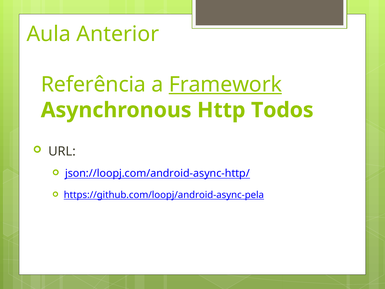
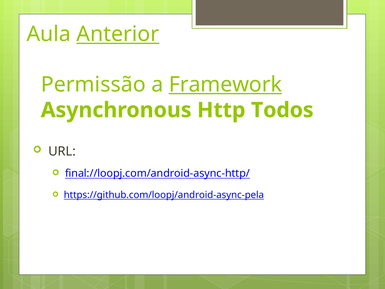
Anterior underline: none -> present
Referência: Referência -> Permissão
json://loopj.com/android-async-http/: json://loopj.com/android-async-http/ -> final://loopj.com/android-async-http/
